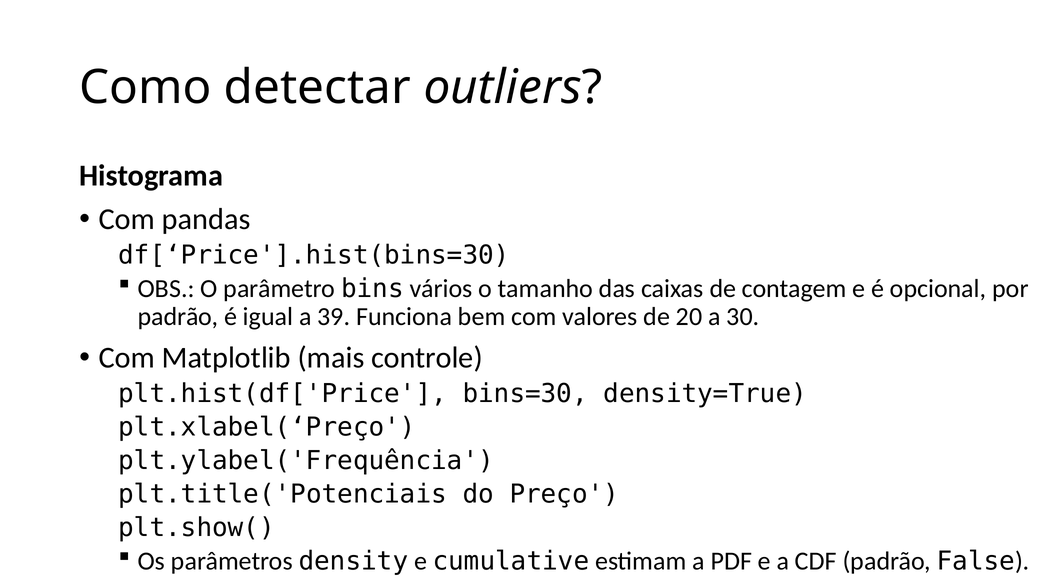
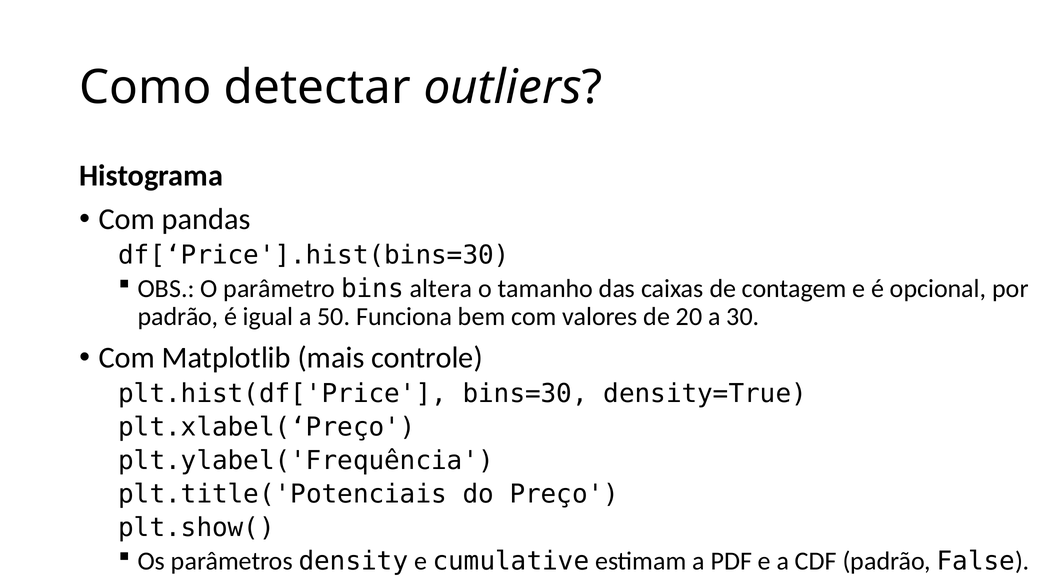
vários: vários -> altera
39: 39 -> 50
